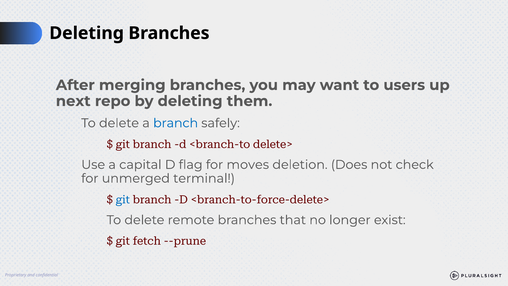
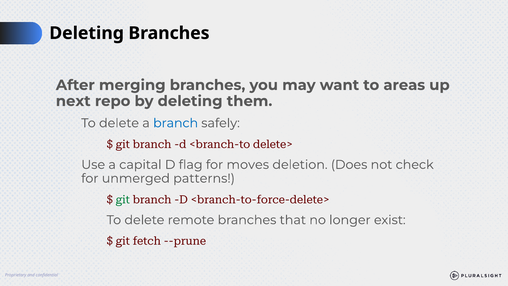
users: users -> areas
terminal: terminal -> patterns
git at (123, 199) colour: blue -> green
